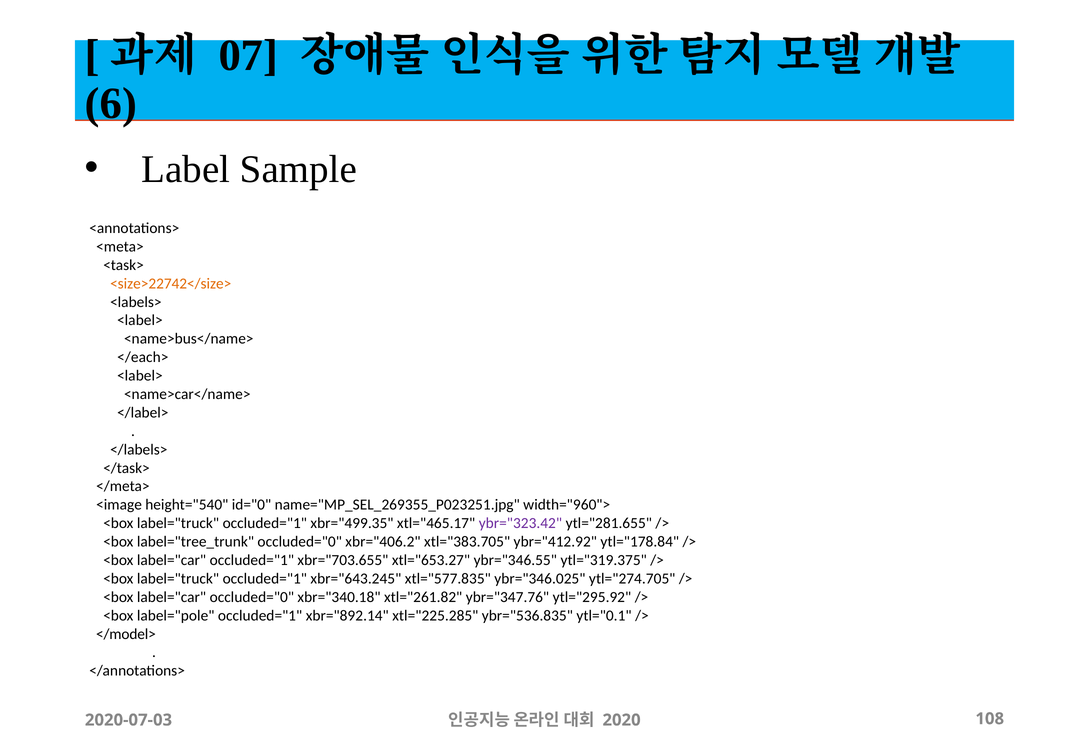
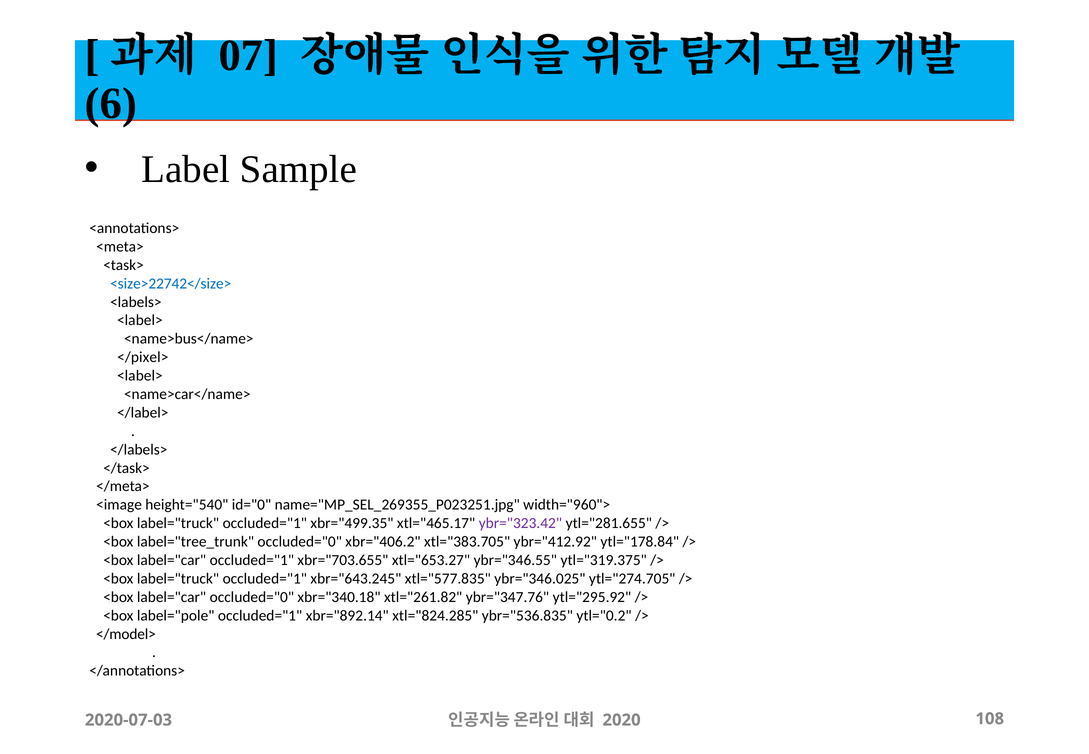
<size>22742</size> colour: orange -> blue
</each>: </each> -> </pixel>
xtl="225.285: xtl="225.285 -> xtl="824.285
ytl="0.1: ytl="0.1 -> ytl="0.2
